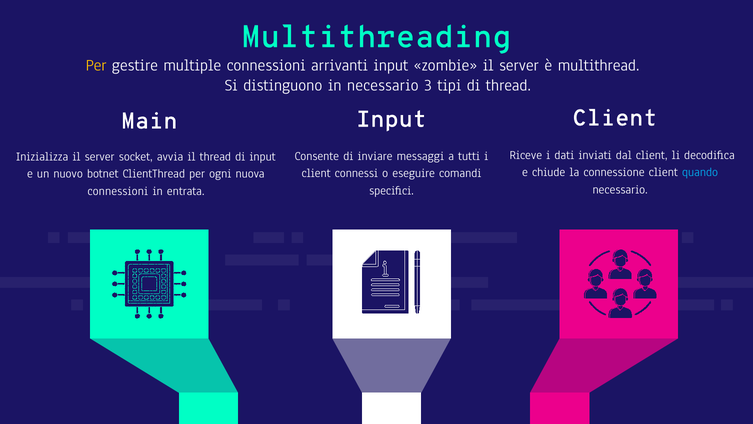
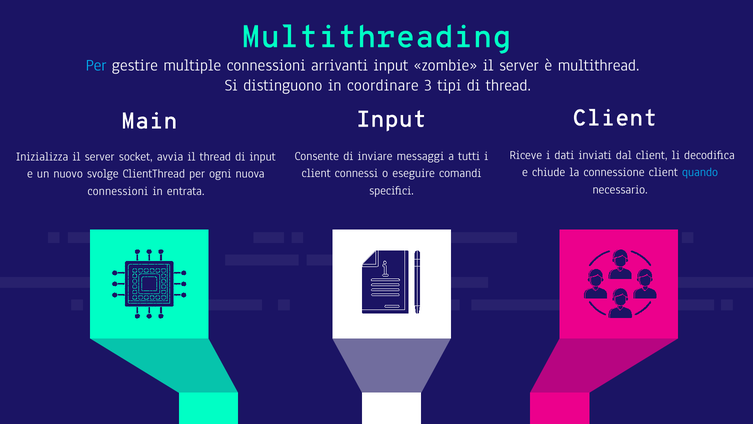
Per at (96, 65) colour: yellow -> light blue
in necessario: necessario -> coordinare
botnet: botnet -> svolge
